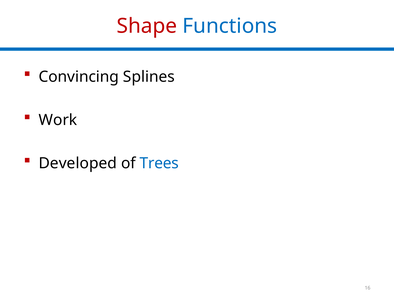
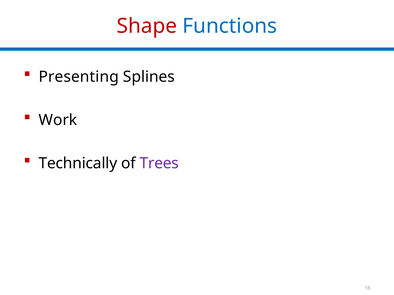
Convincing: Convincing -> Presenting
Developed: Developed -> Technically
Trees colour: blue -> purple
